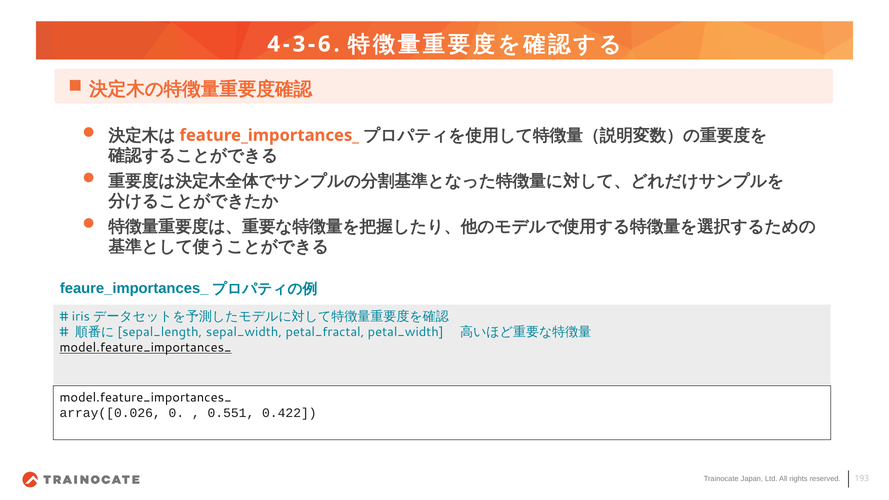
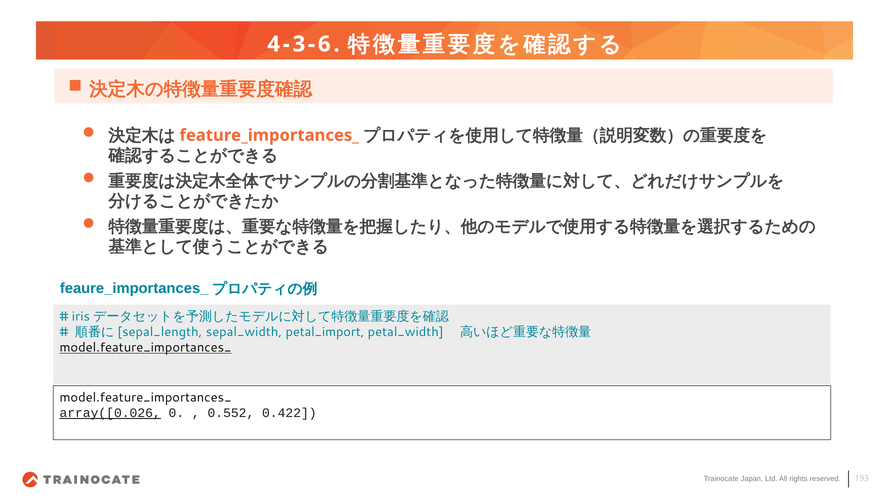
petal_fractal: petal_fractal -> petal_import
array([0.026 underline: none -> present
0.551: 0.551 -> 0.552
